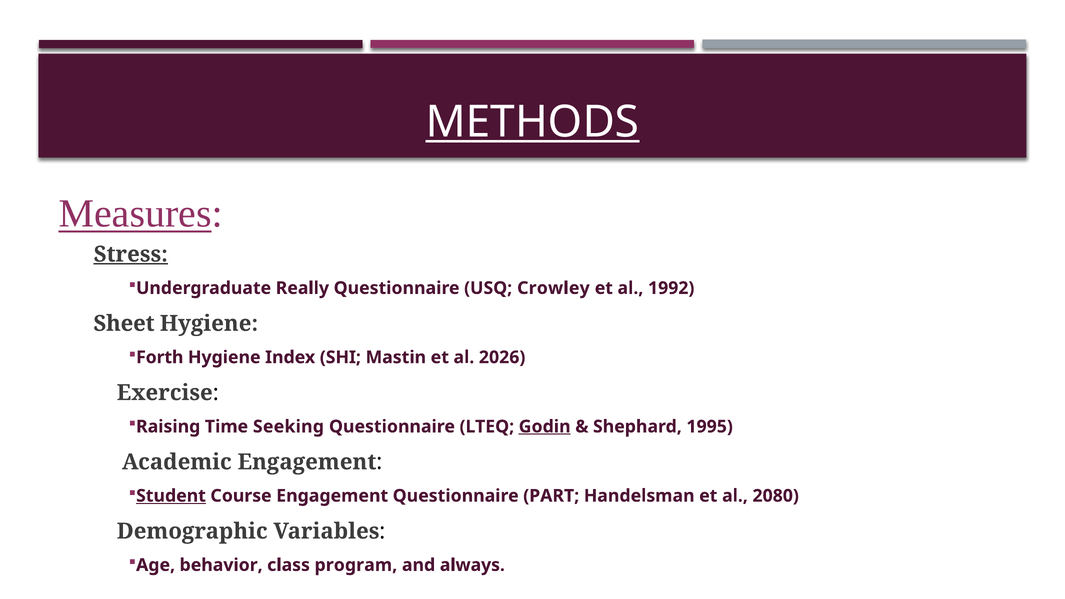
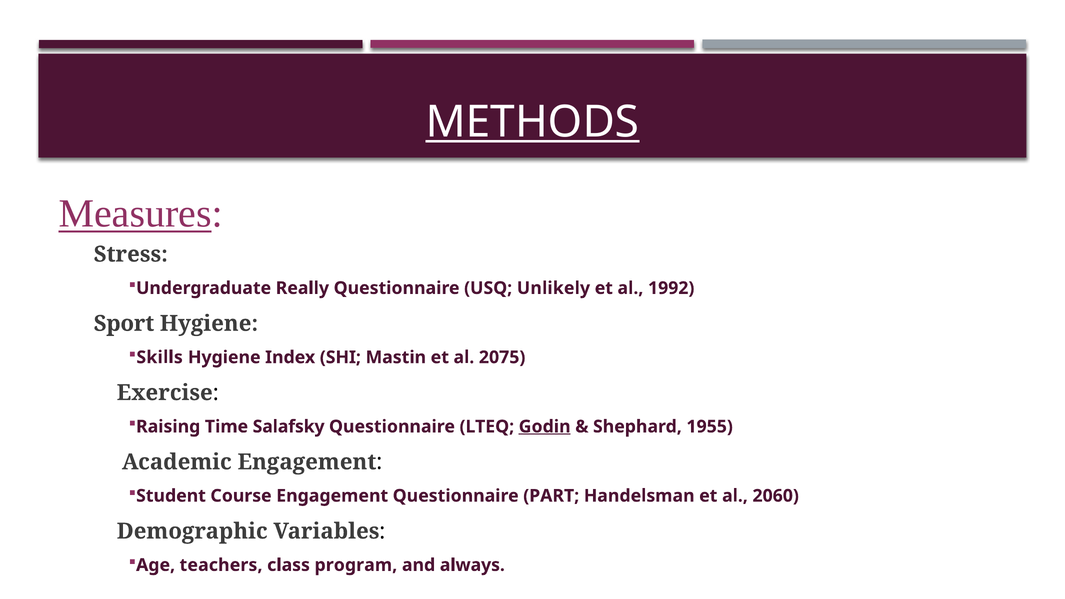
Stress underline: present -> none
Crowley: Crowley -> Unlikely
Sheet: Sheet -> Sport
Forth: Forth -> Skills
2026: 2026 -> 2075
Seeking: Seeking -> Salafsky
1995: 1995 -> 1955
Student underline: present -> none
2080: 2080 -> 2060
behavior: behavior -> teachers
